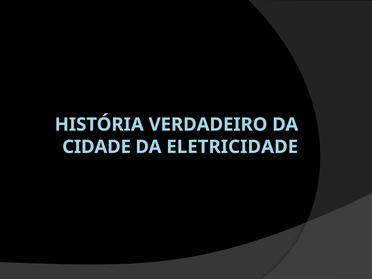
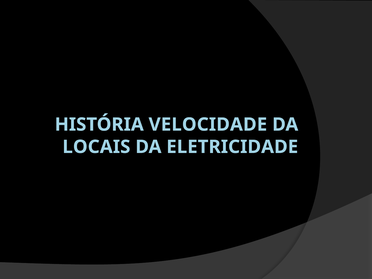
VERDADEIRO: VERDADEIRO -> VELOCIDADE
CIDADE: CIDADE -> LOCAIS
